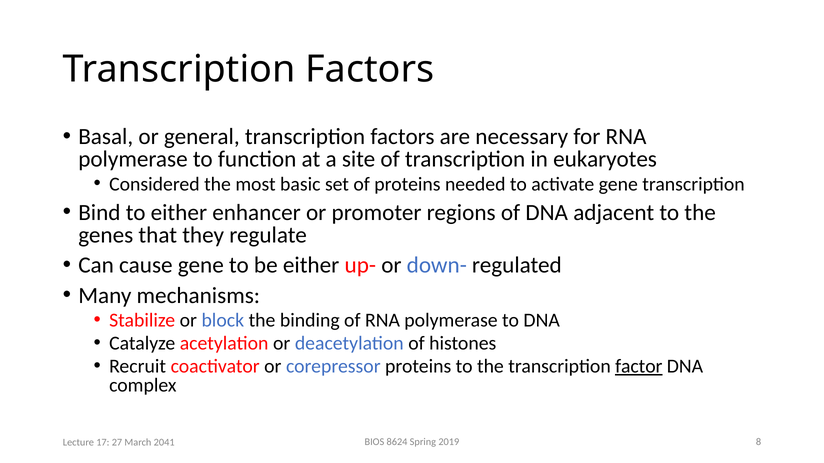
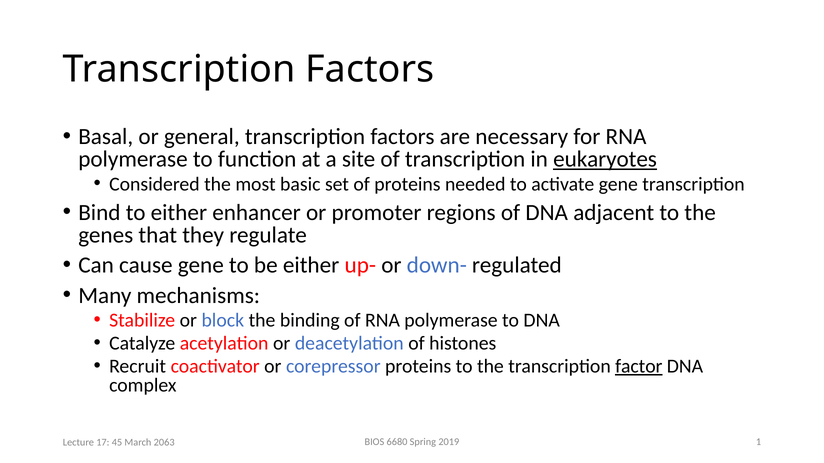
eukaryotes underline: none -> present
8624: 8624 -> 6680
8: 8 -> 1
27: 27 -> 45
2041: 2041 -> 2063
